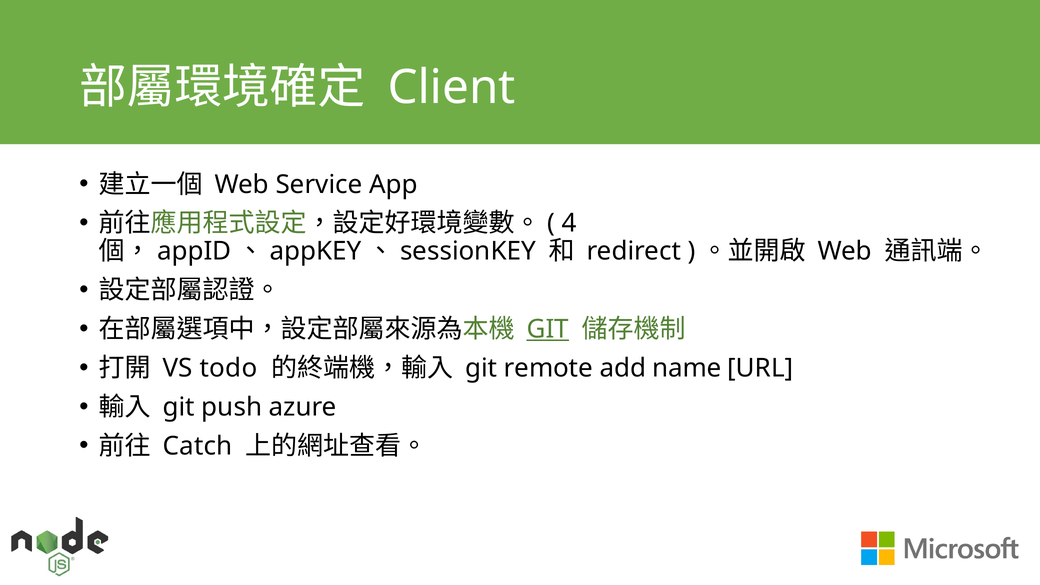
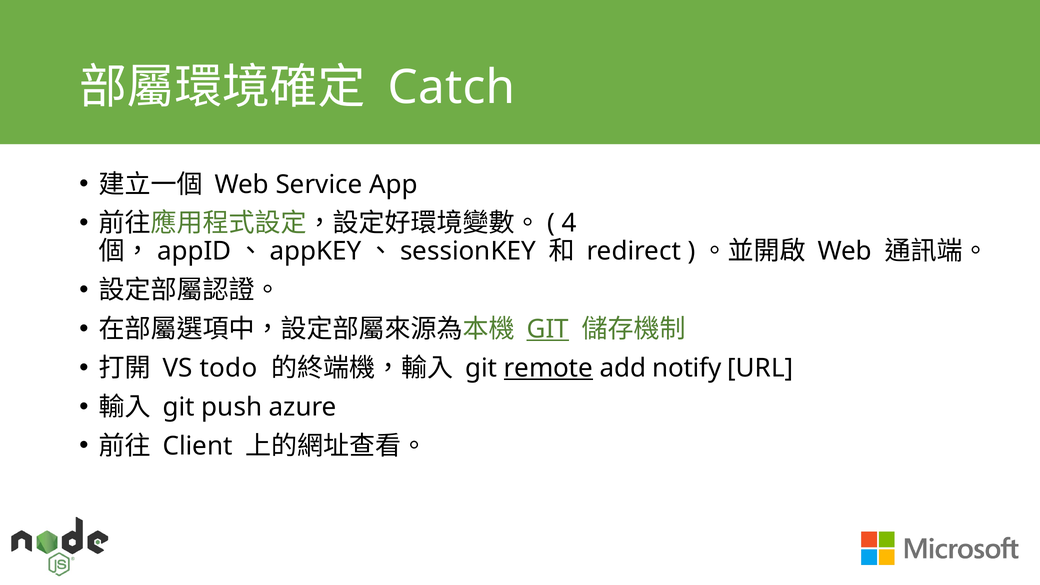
Client: Client -> Catch
remote underline: none -> present
name: name -> notify
Catch: Catch -> Client
